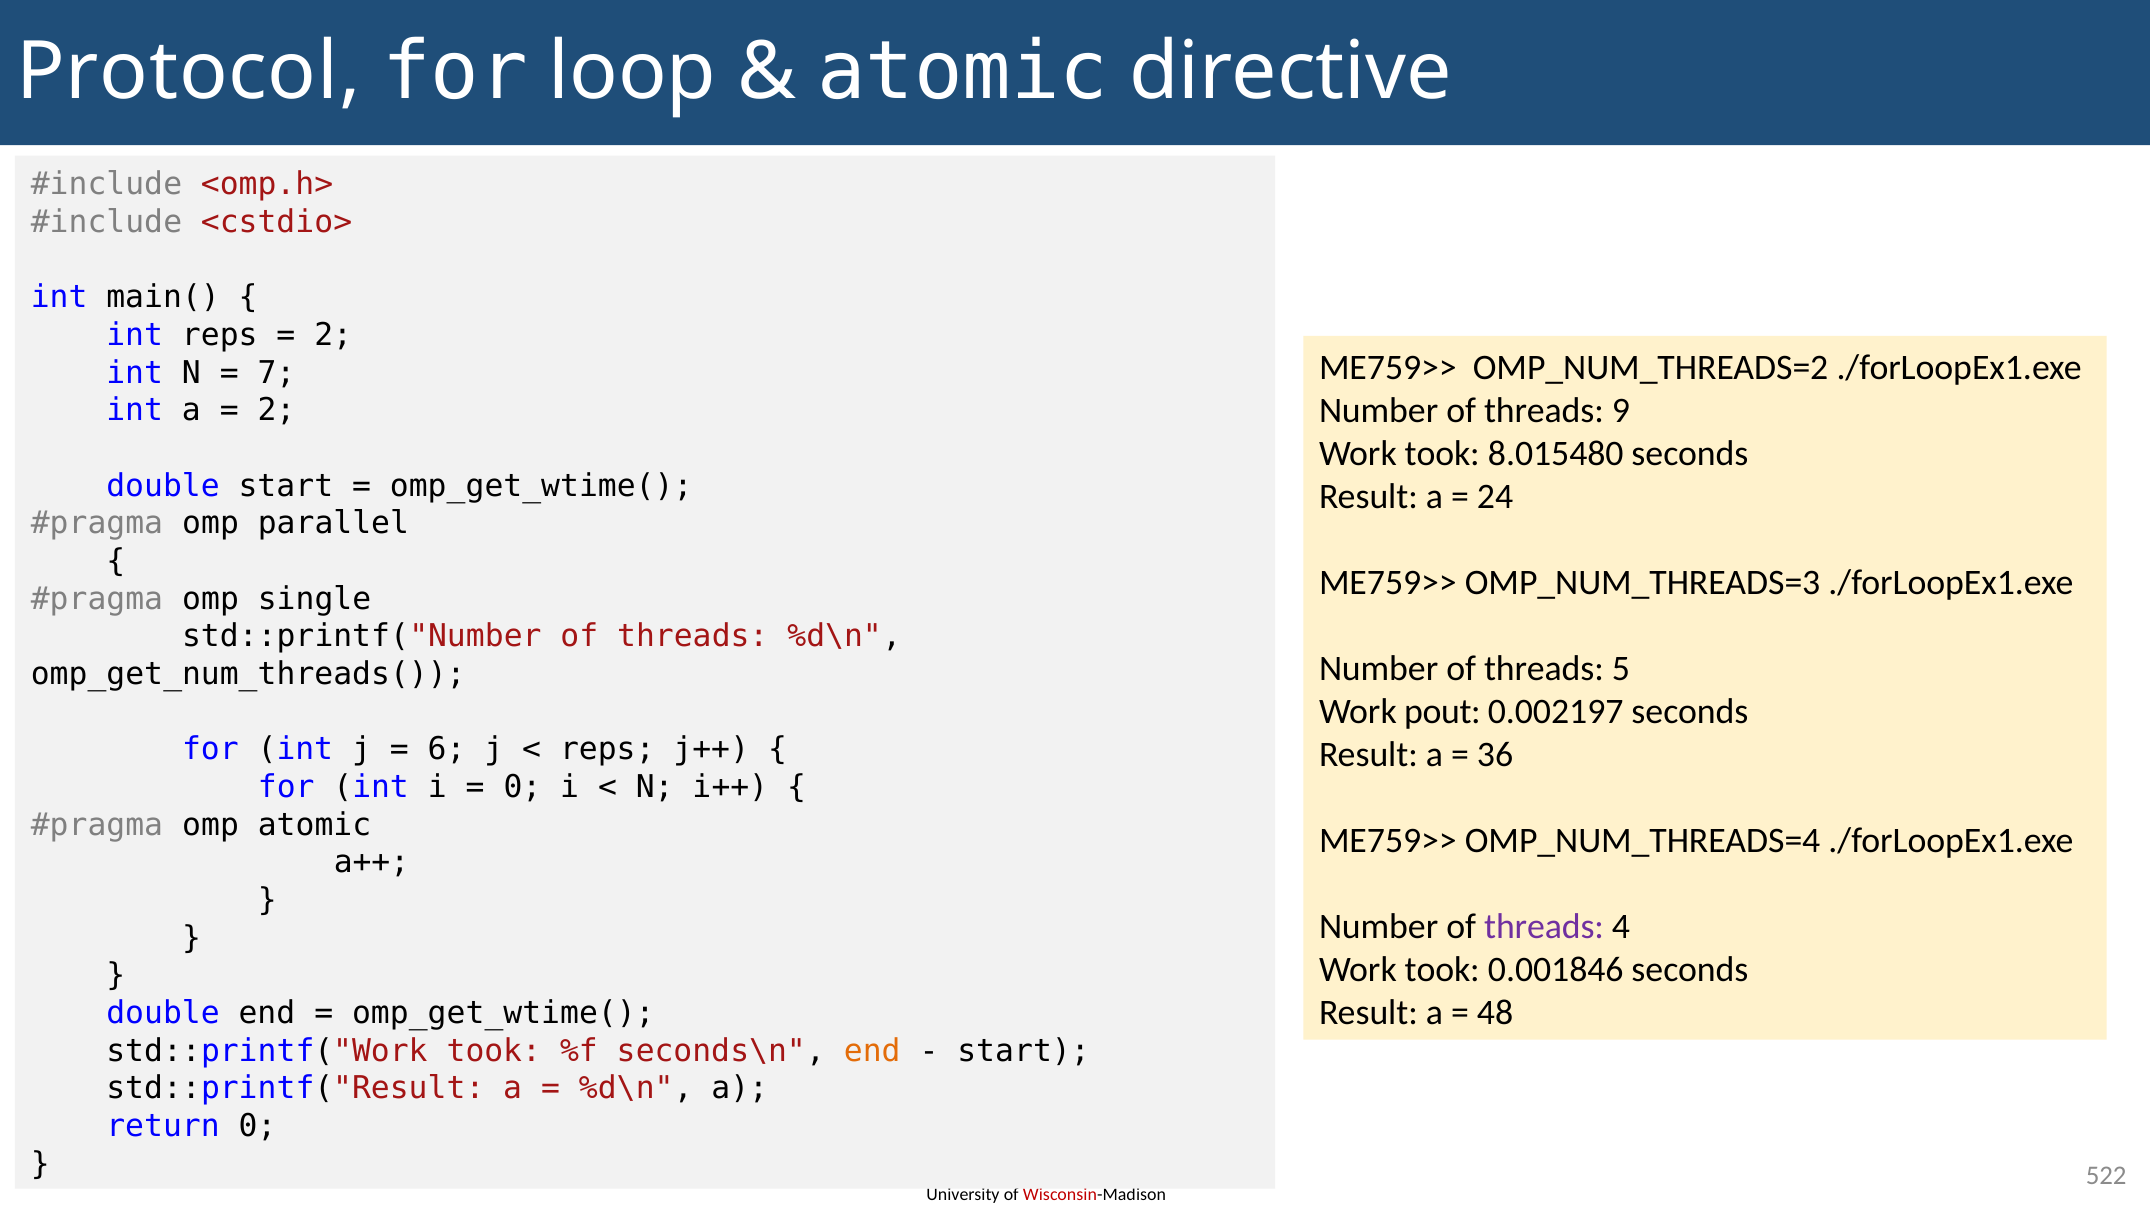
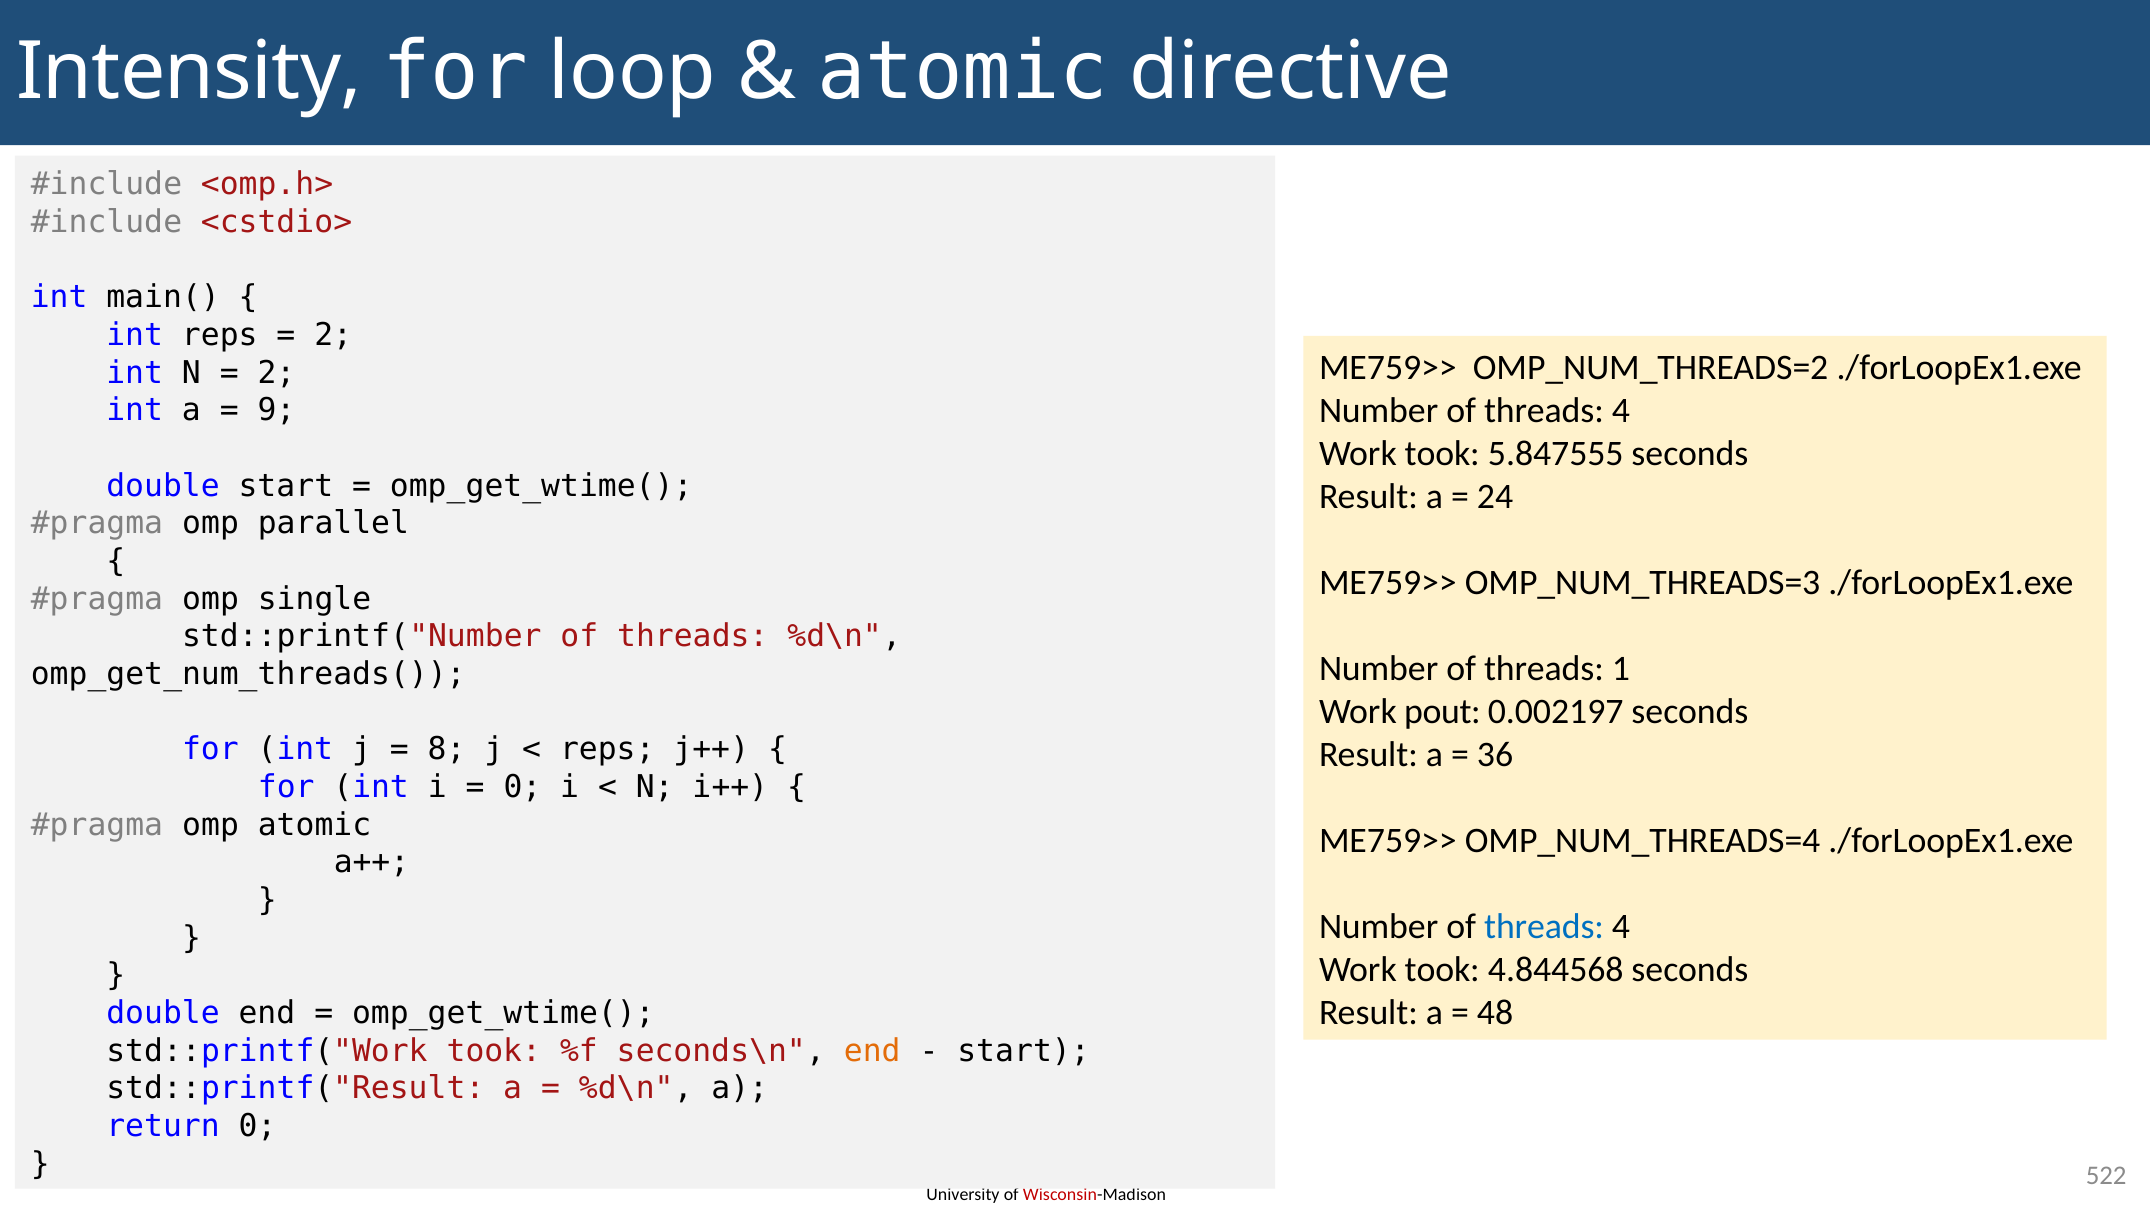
Protocol: Protocol -> Intensity
7 at (276, 373): 7 -> 2
9 at (1621, 410): 9 -> 4
2 at (276, 410): 2 -> 9
8.015480: 8.015480 -> 5.847555
5: 5 -> 1
6: 6 -> 8
threads at (1544, 926) colour: purple -> blue
0.001846: 0.001846 -> 4.844568
